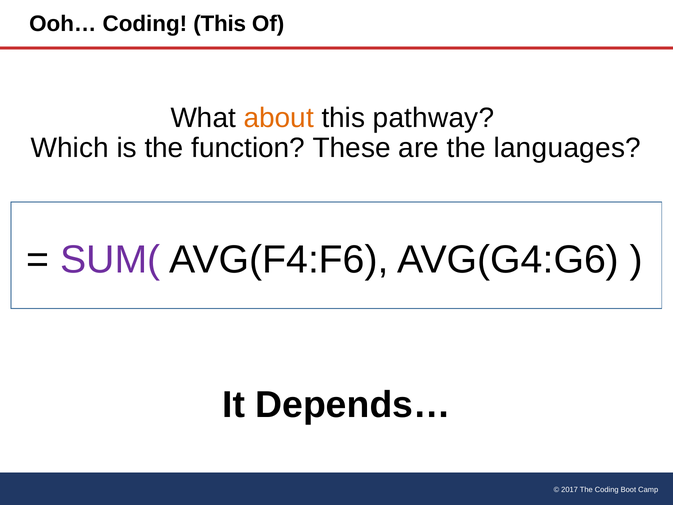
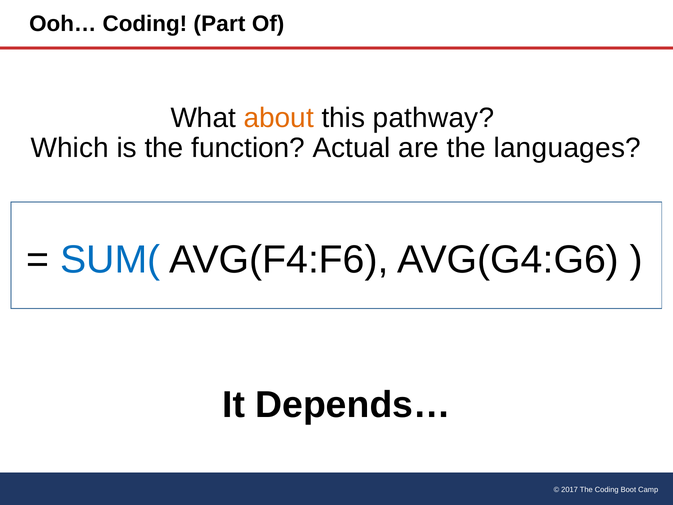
Coding This: This -> Part
These: These -> Actual
SUM( colour: purple -> blue
